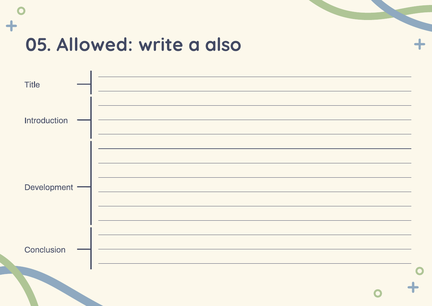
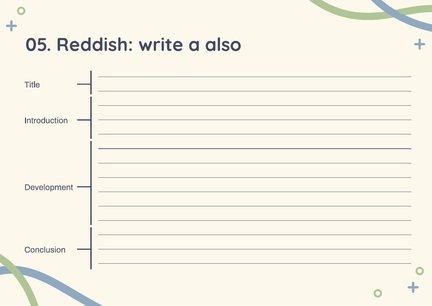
Allowed: Allowed -> Reddish
